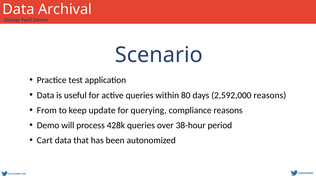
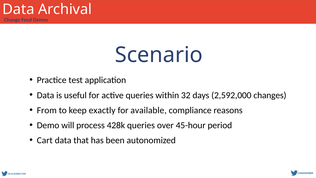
80: 80 -> 32
2,592,000 reasons: reasons -> changes
update: update -> exactly
querying: querying -> available
38-hour: 38-hour -> 45-hour
